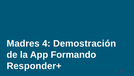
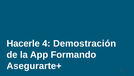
Madres: Madres -> Hacerle
Responder+: Responder+ -> Asegurarte+
